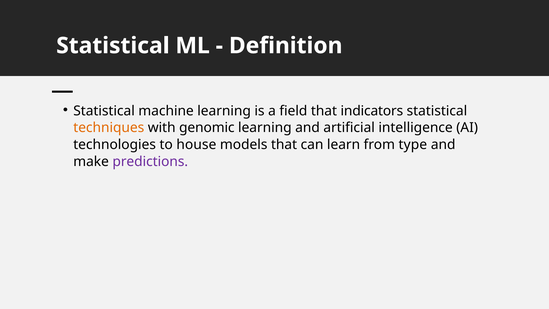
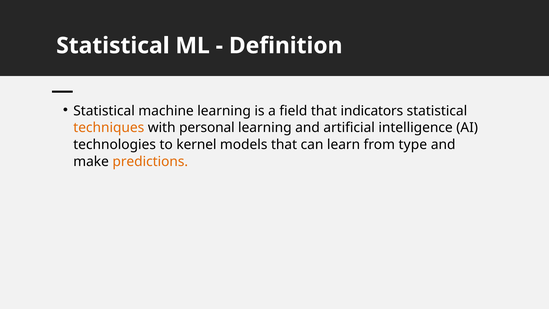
genomic: genomic -> personal
house: house -> kernel
predictions colour: purple -> orange
